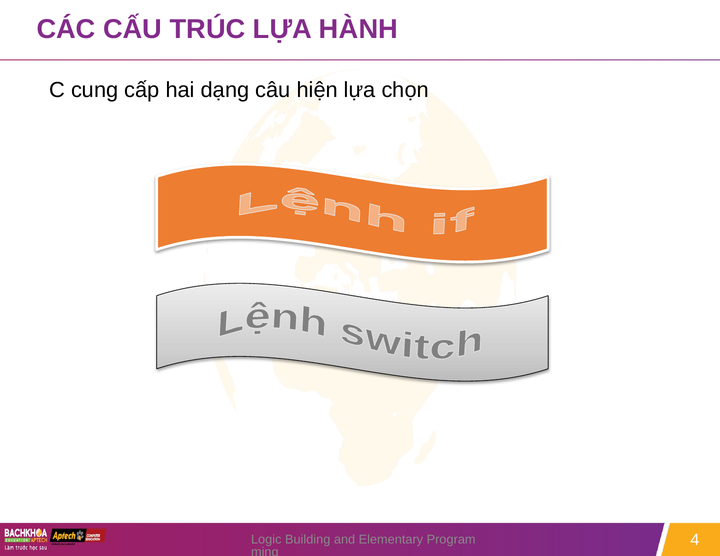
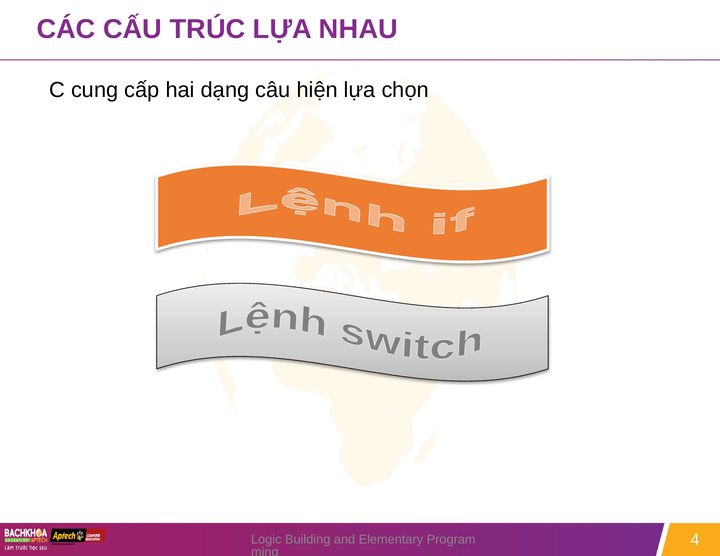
HÀNH: HÀNH -> NHAU
